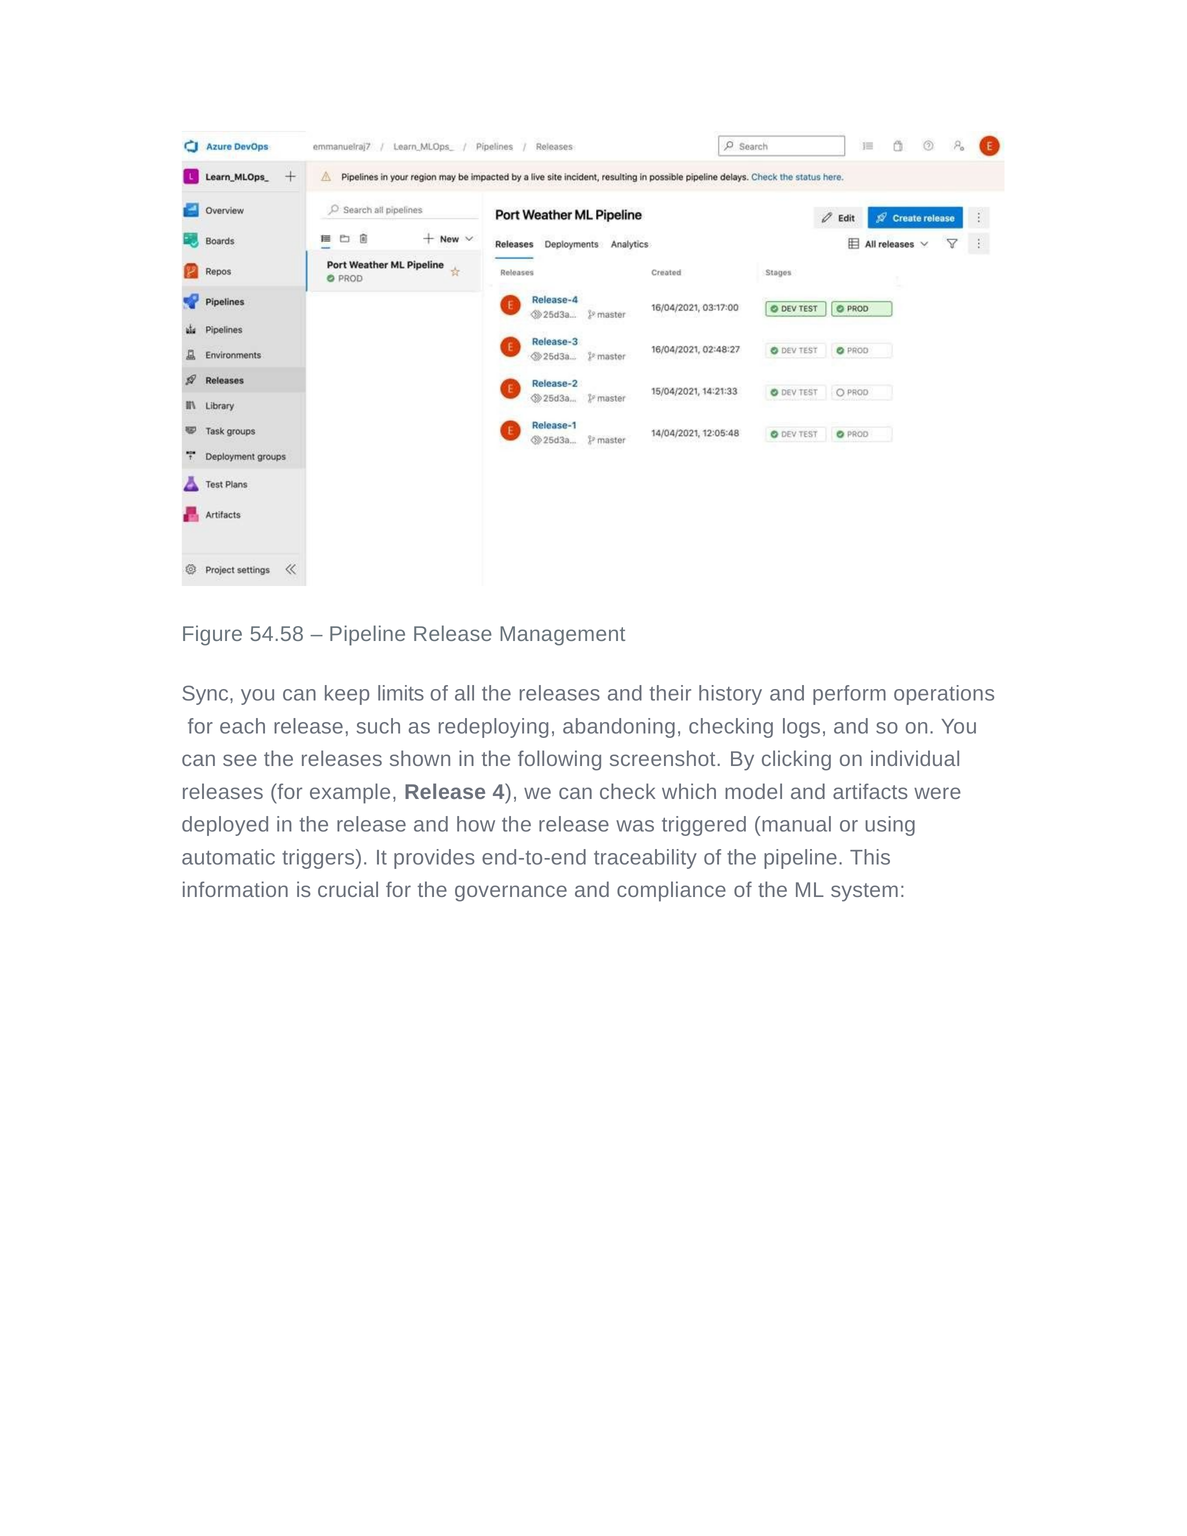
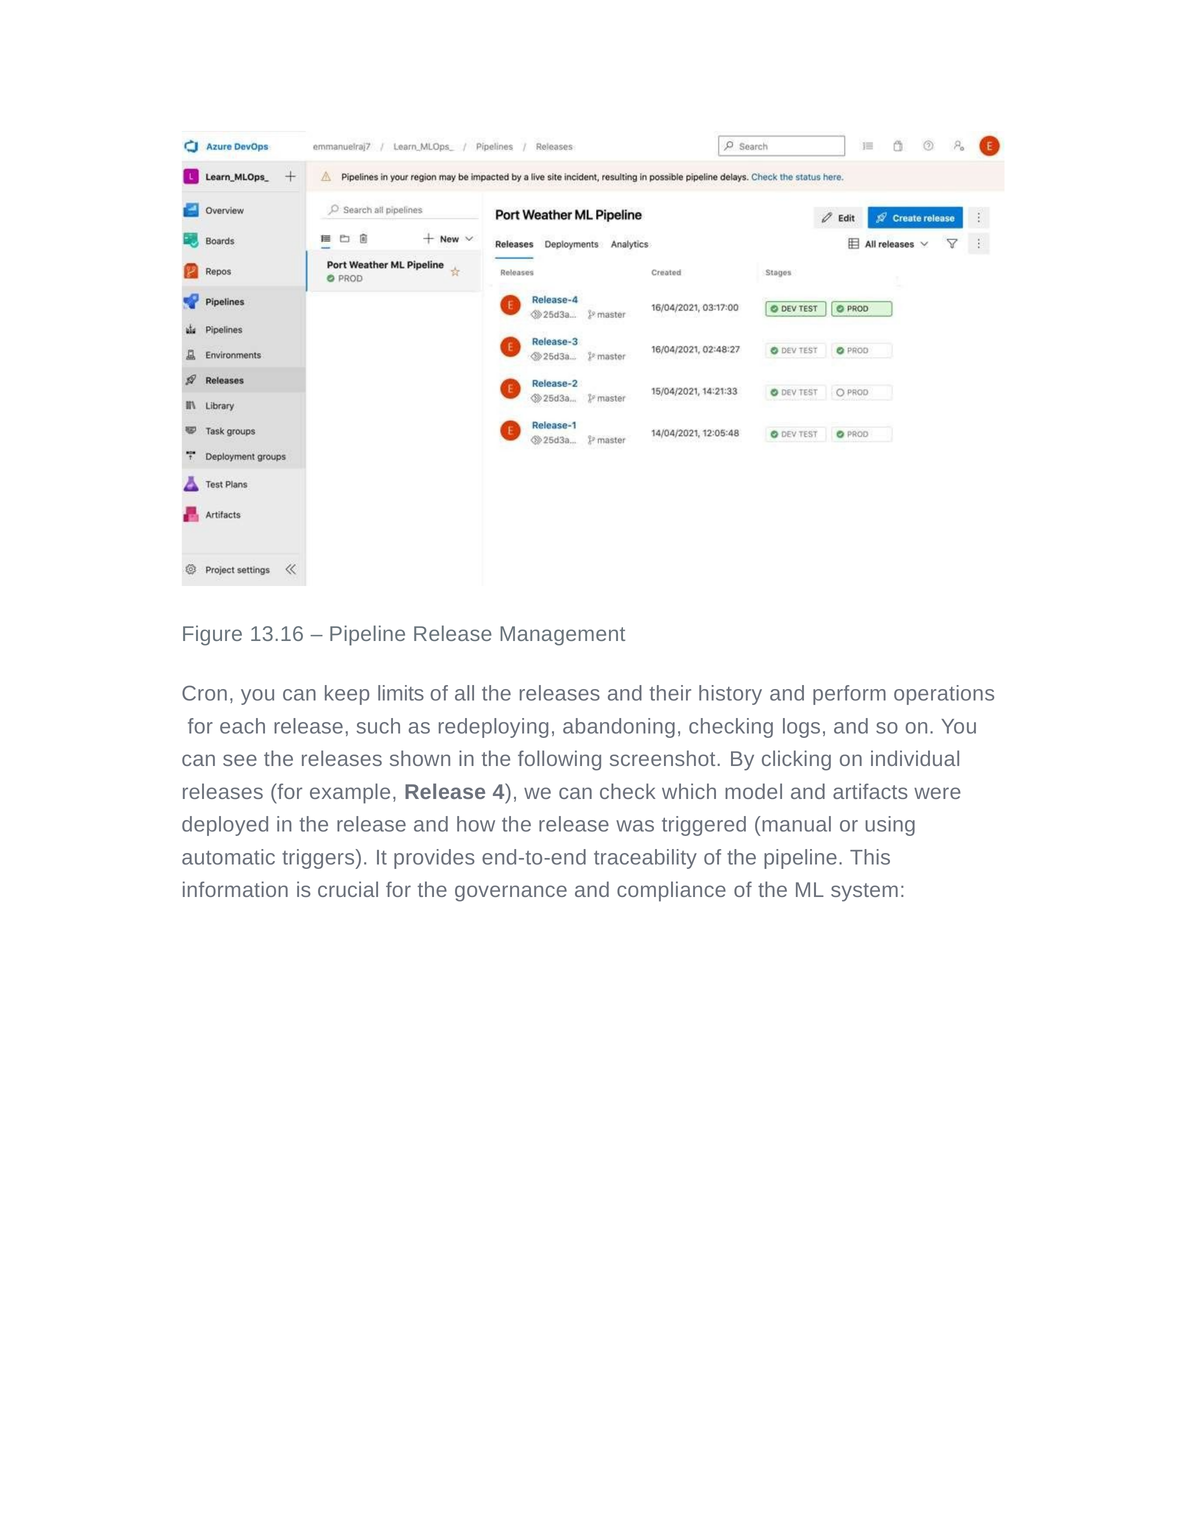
54.58: 54.58 -> 13.16
Sync: Sync -> Cron
